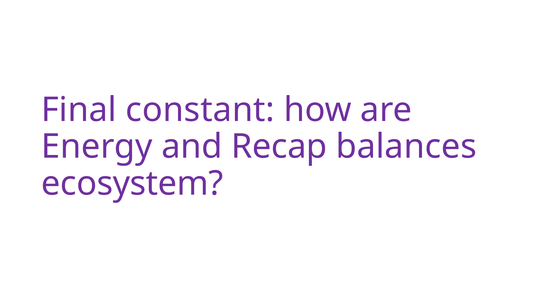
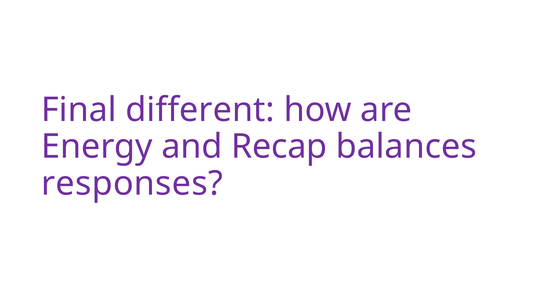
constant: constant -> different
ecosystem: ecosystem -> responses
